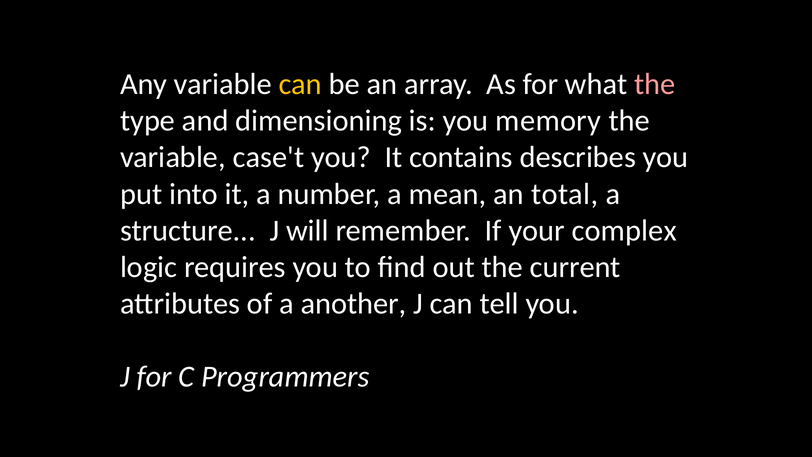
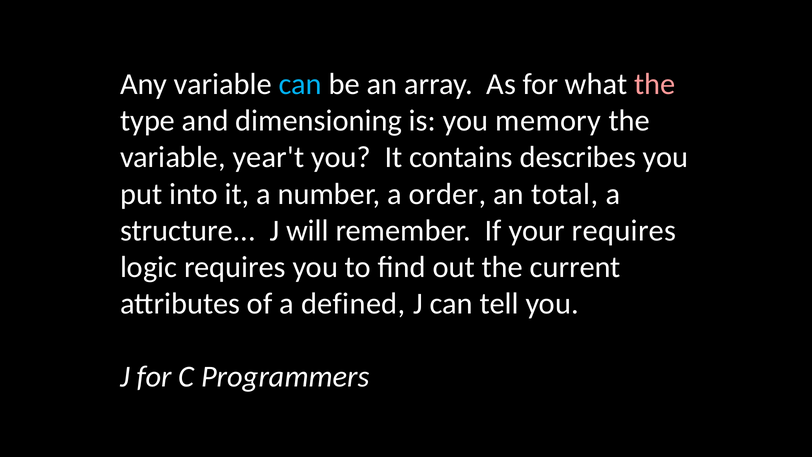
can at (300, 84) colour: yellow -> light blue
case't: case't -> year't
mean: mean -> order
your complex: complex -> requires
another: another -> defined
